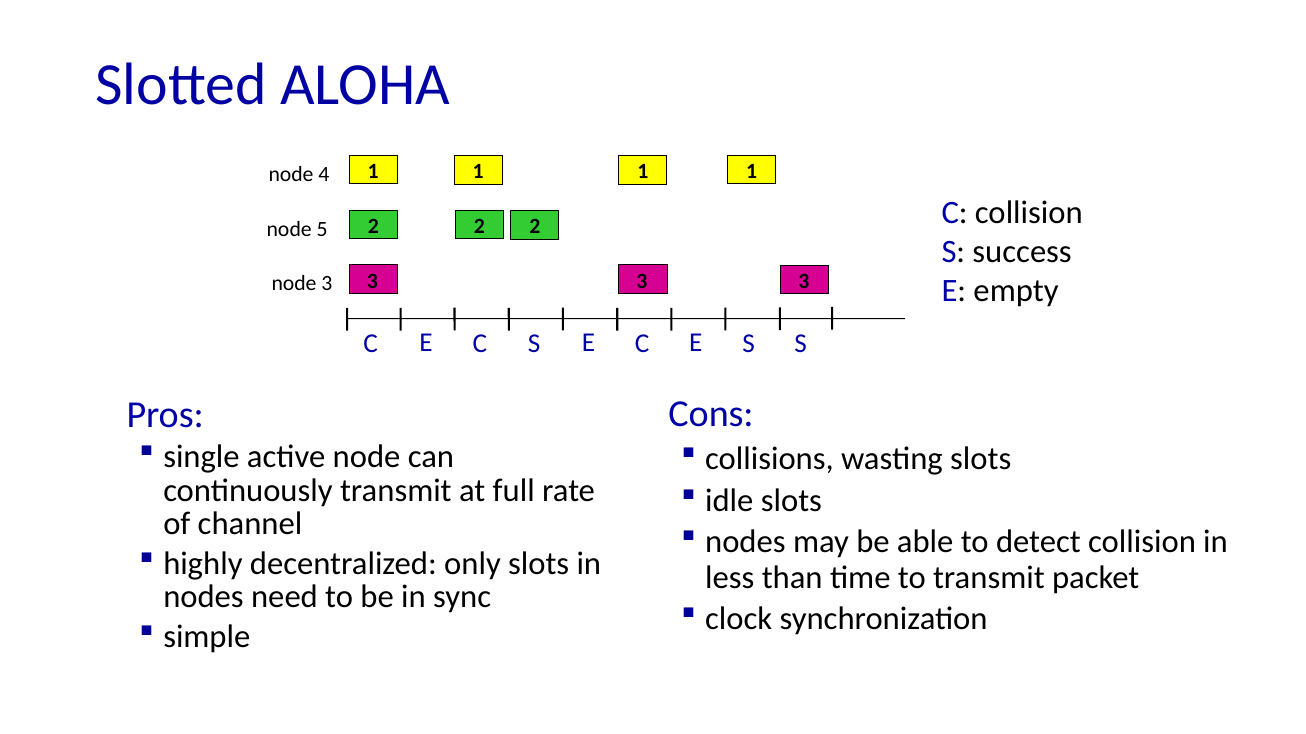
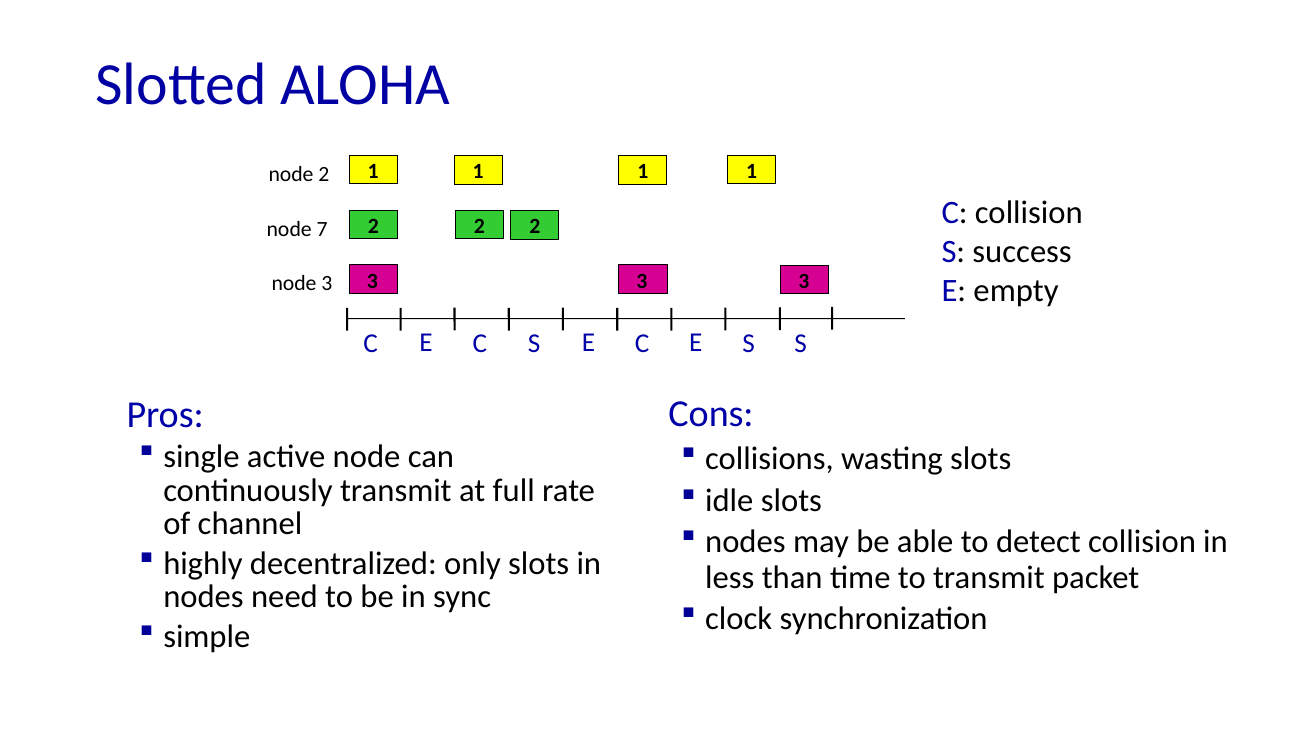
node 4: 4 -> 2
5: 5 -> 7
